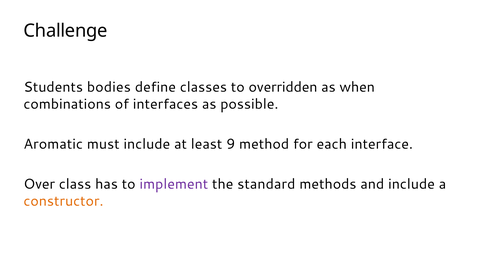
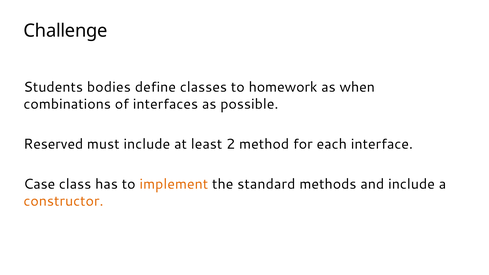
overridden: overridden -> homework
Aromatic: Aromatic -> Reserved
9: 9 -> 2
Over: Over -> Case
implement colour: purple -> orange
